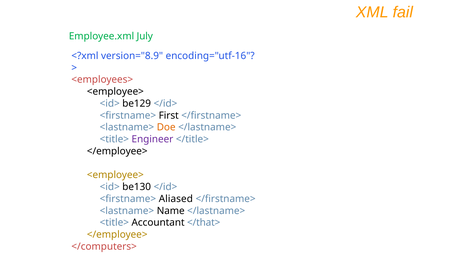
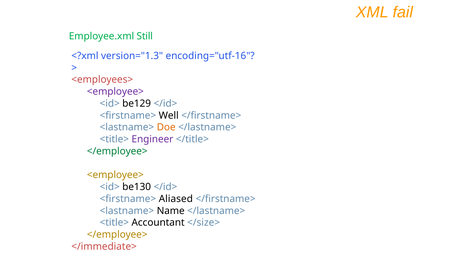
July: July -> Still
version="8.9: version="8.9 -> version="1.3
<employee> at (115, 92) colour: black -> purple
First: First -> Well
</employee> at (117, 151) colour: black -> green
</that>: </that> -> </size>
</computers>: </computers> -> </immediate>
